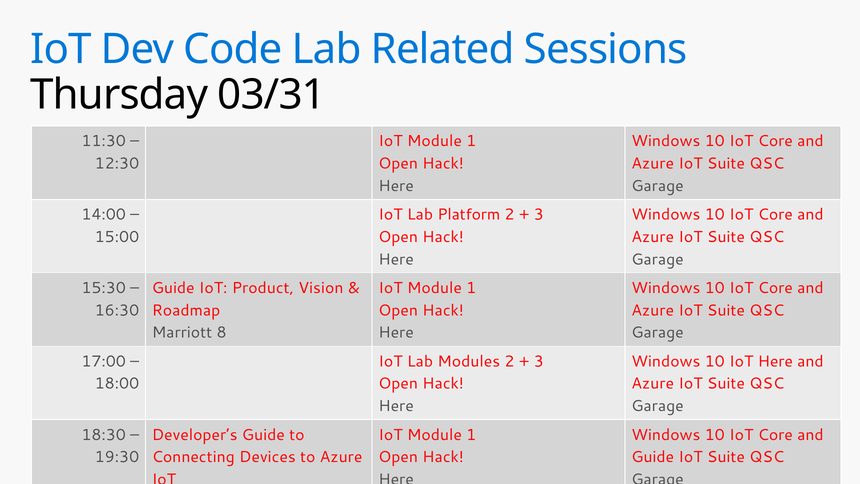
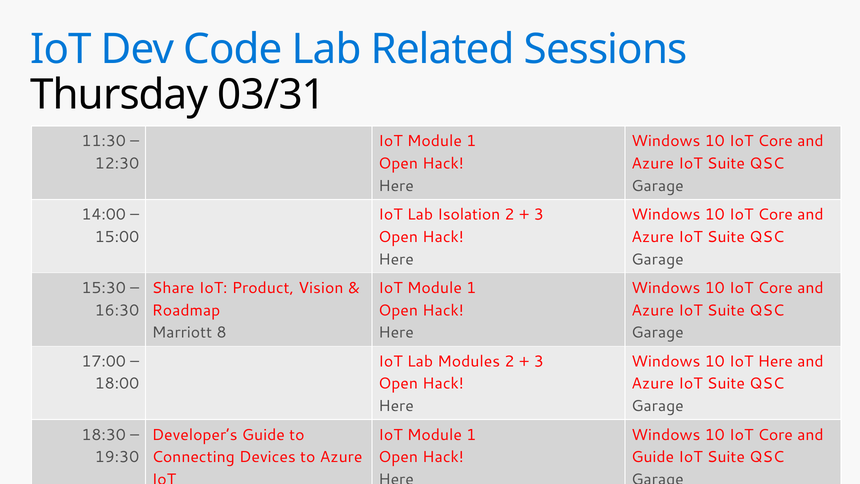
Platform: Platform -> Isolation
Guide at (173, 288): Guide -> Share
